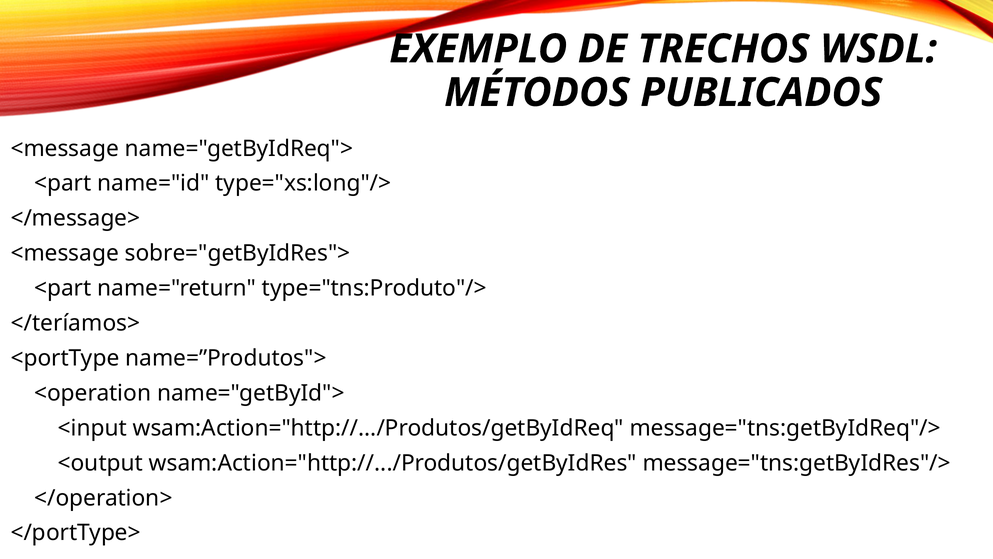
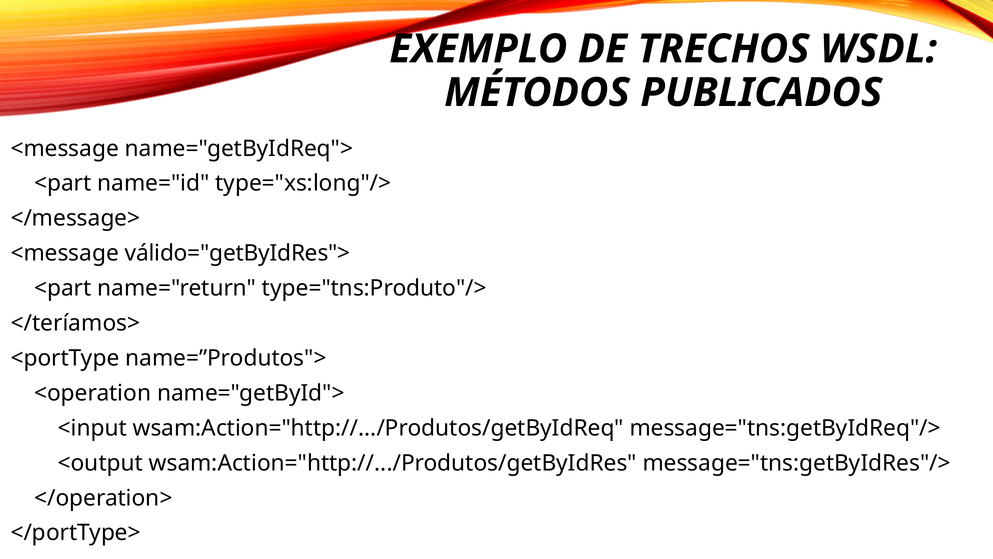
sobre="getByIdRes">: sobre="getByIdRes"> -> válido="getByIdRes">
